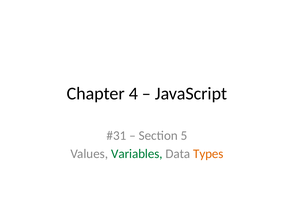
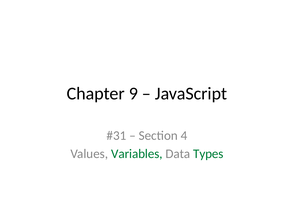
4: 4 -> 9
5: 5 -> 4
Types colour: orange -> green
